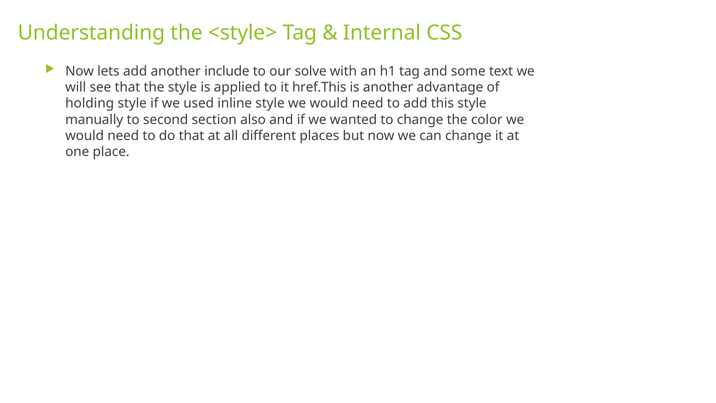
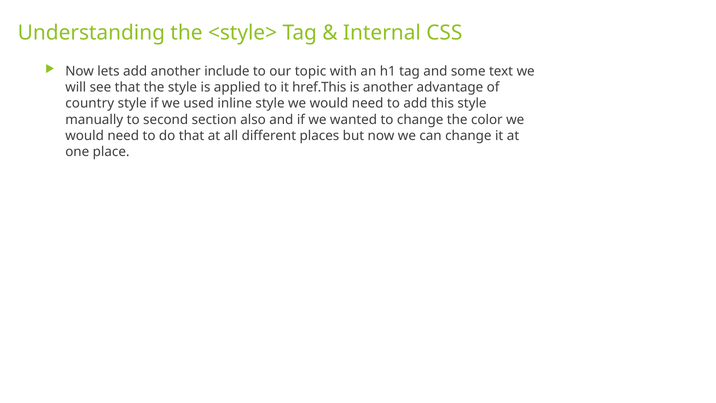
solve: solve -> topic
holding: holding -> country
